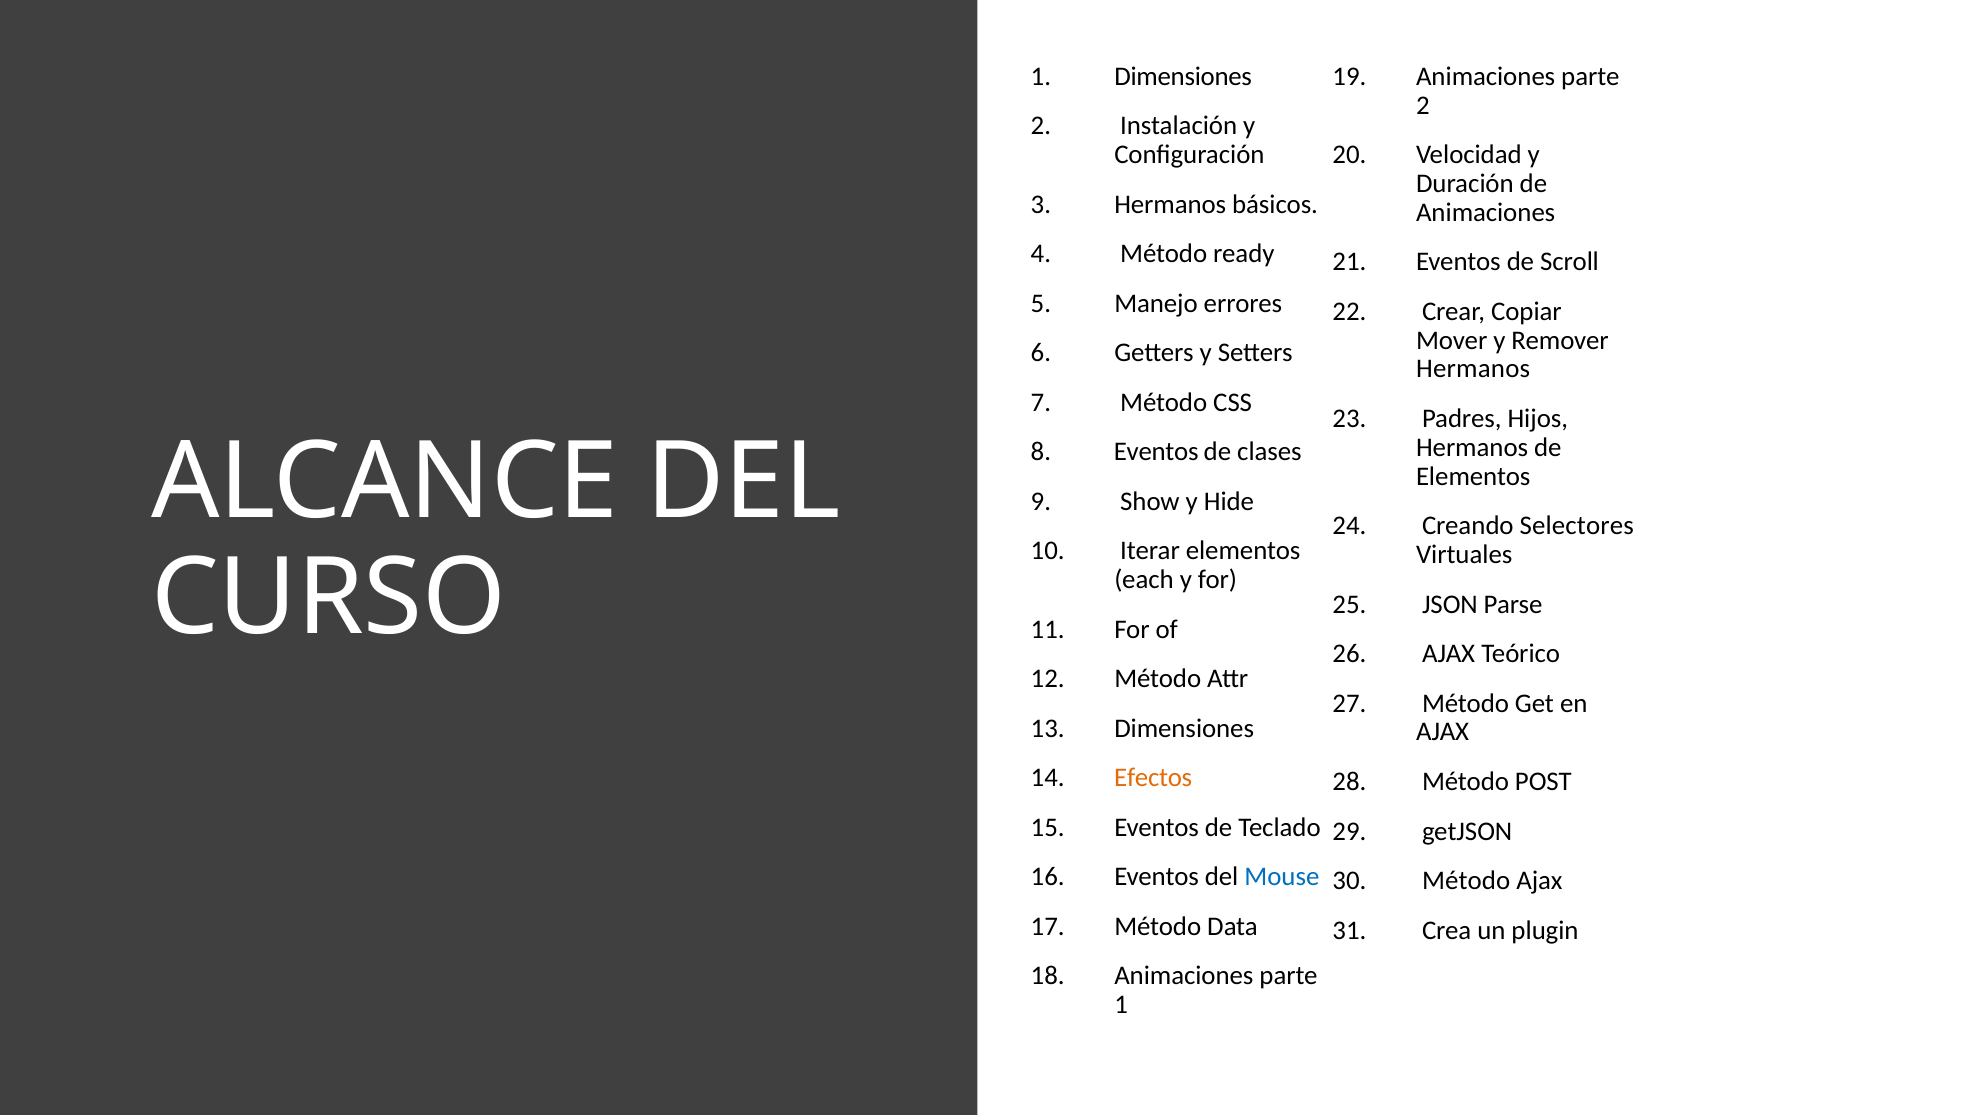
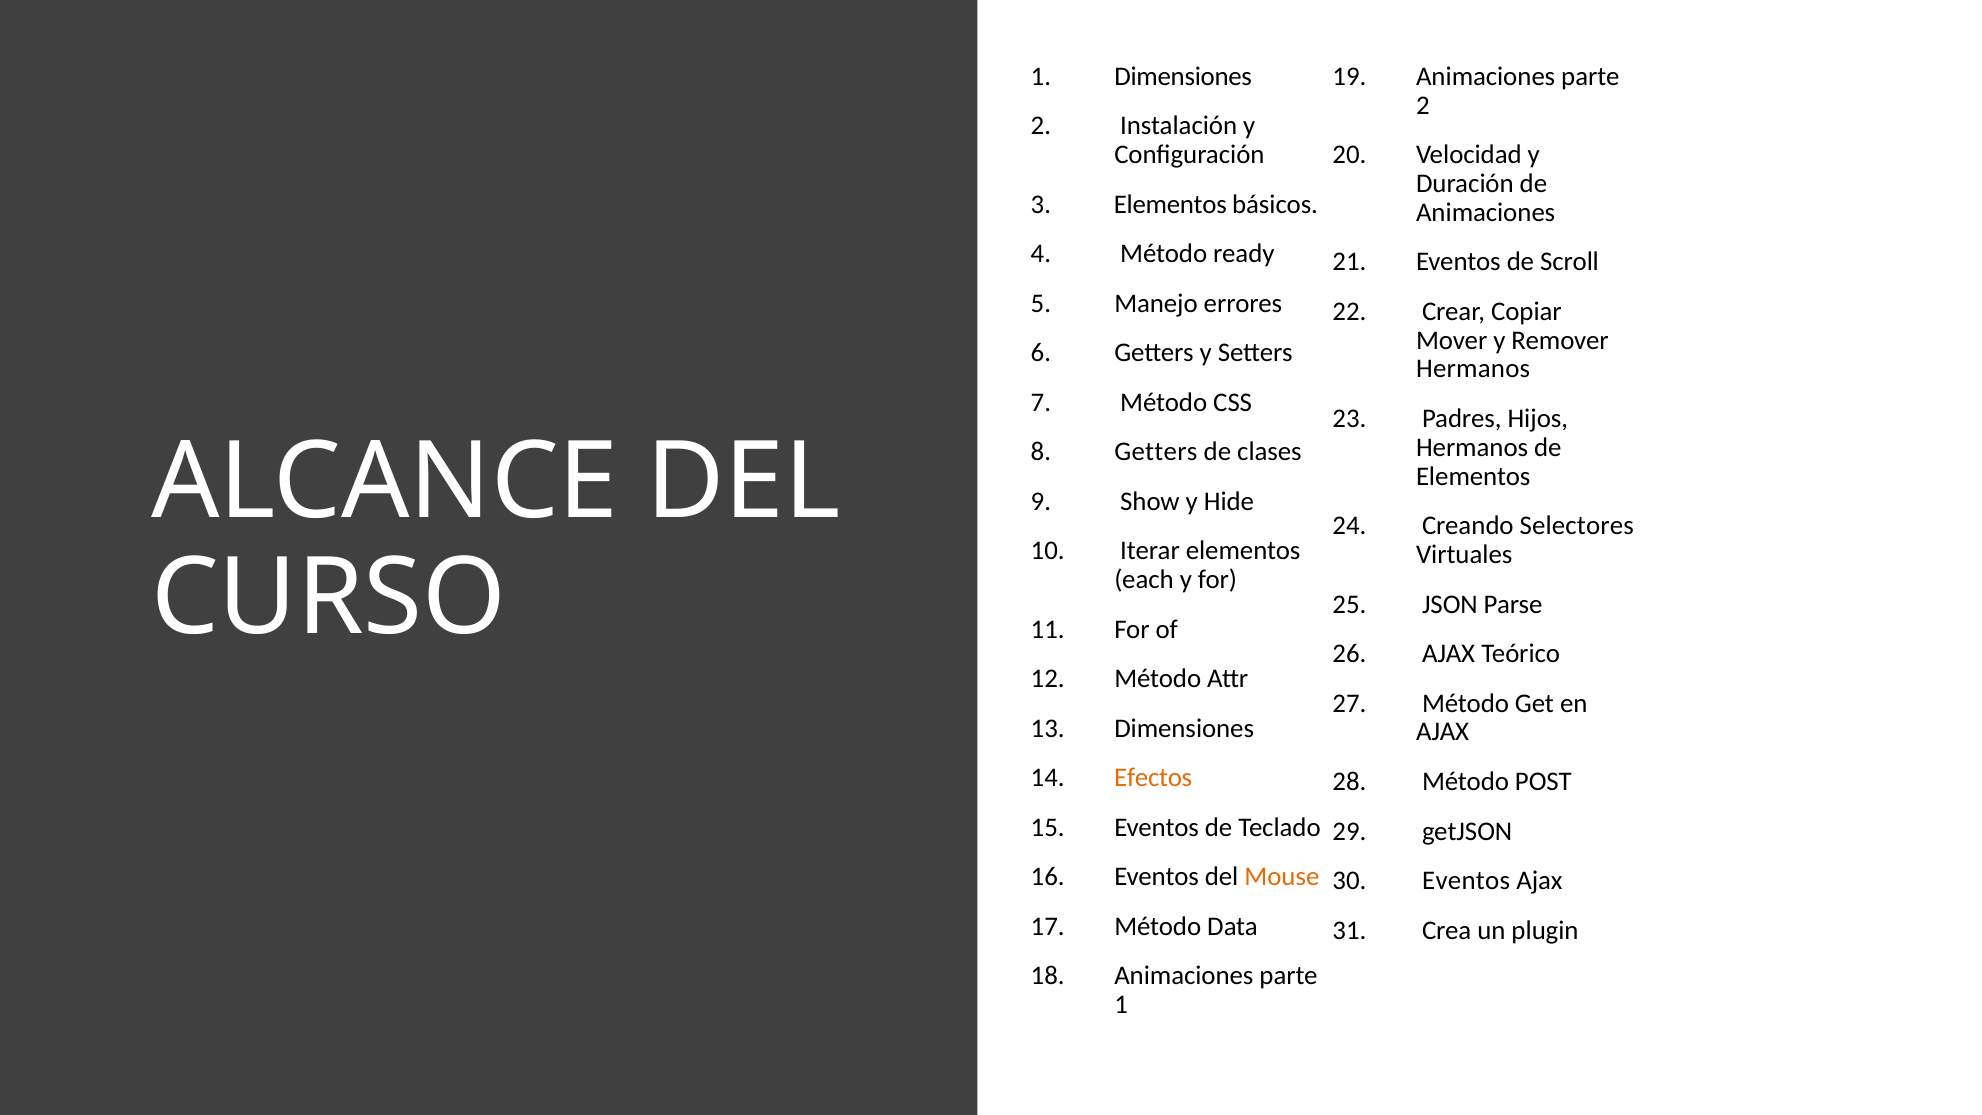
Hermanos at (1170, 204): Hermanos -> Elementos
Eventos at (1156, 452): Eventos -> Getters
Mouse colour: blue -> orange
Método at (1466, 881): Método -> Eventos
